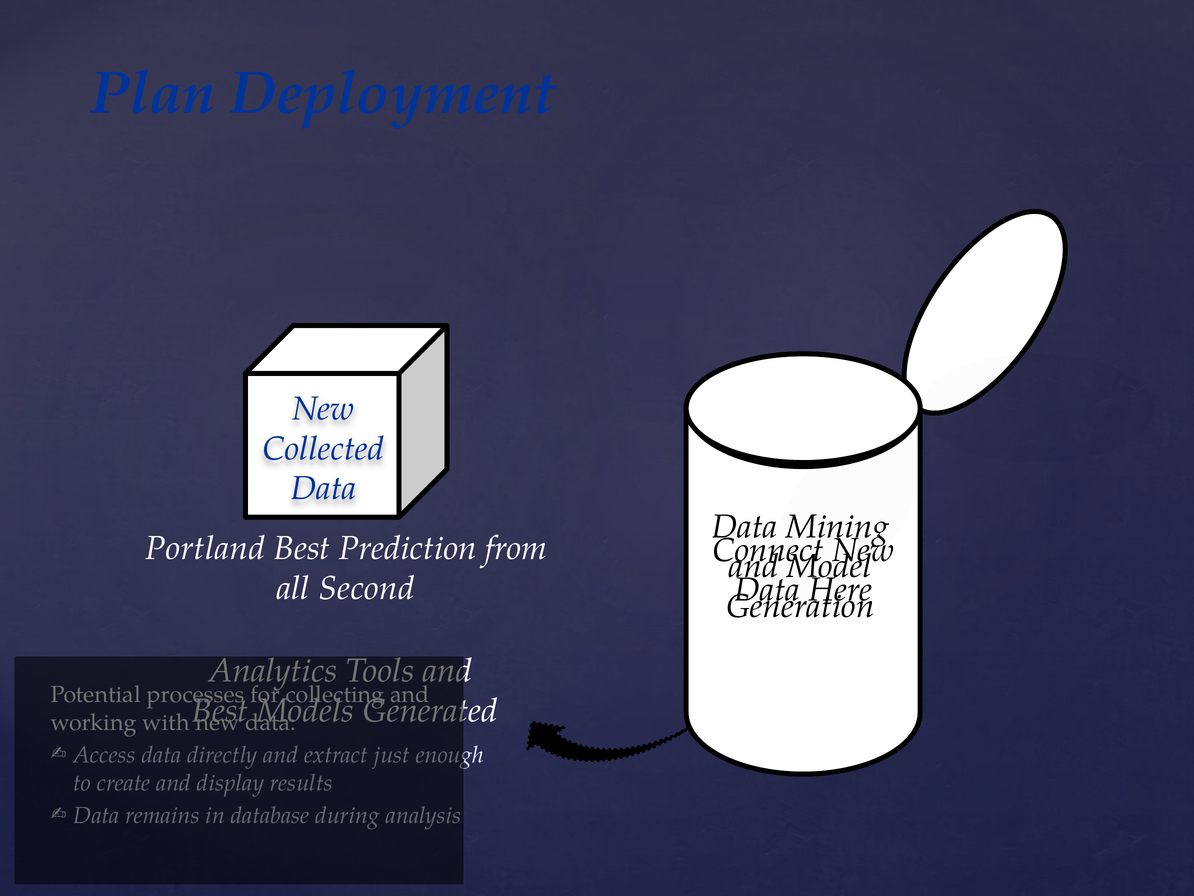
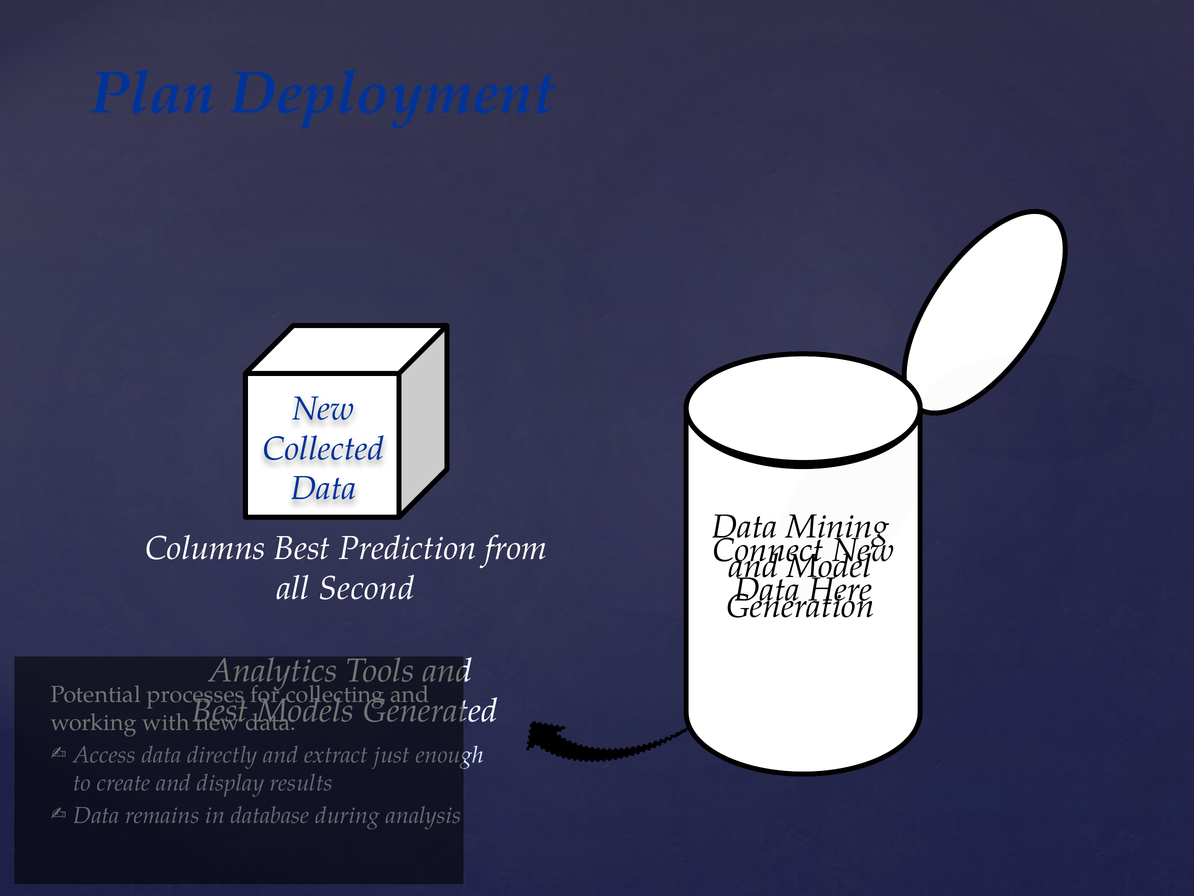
Portland: Portland -> Columns
